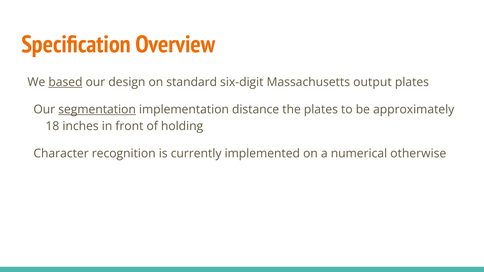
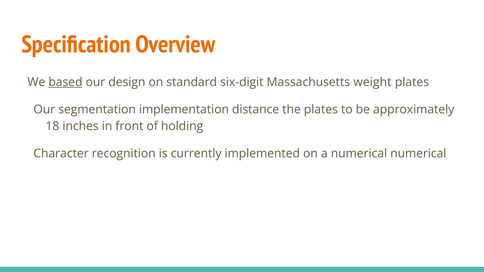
output: output -> weight
segmentation underline: present -> none
numerical otherwise: otherwise -> numerical
